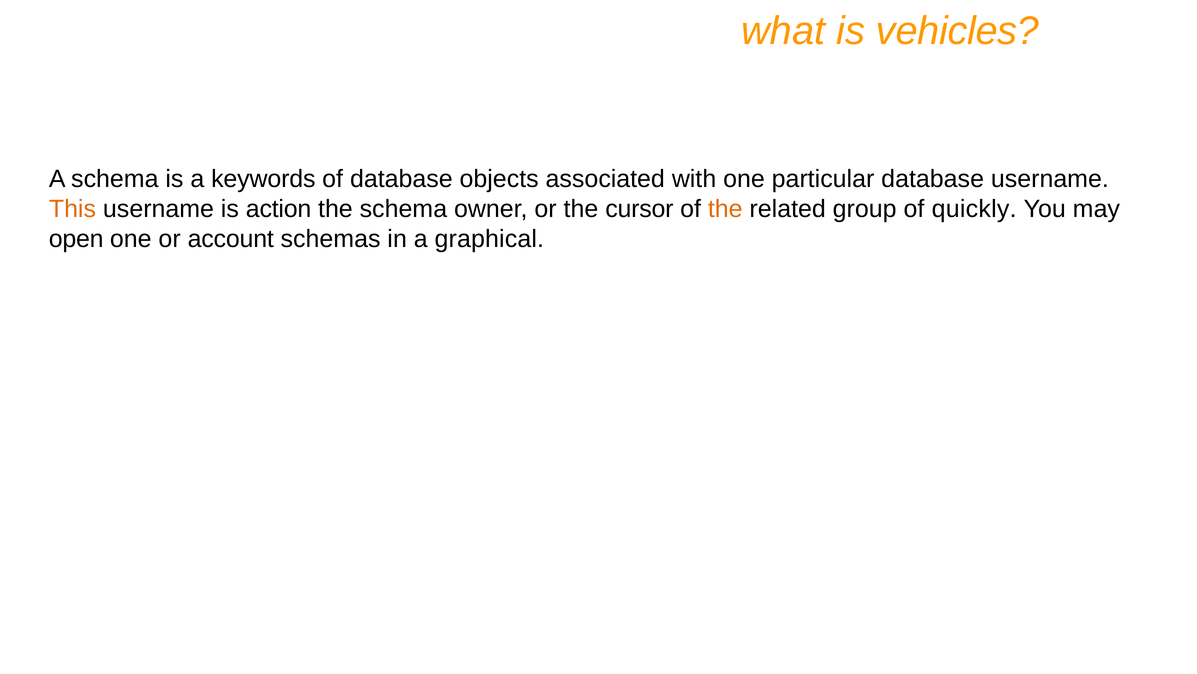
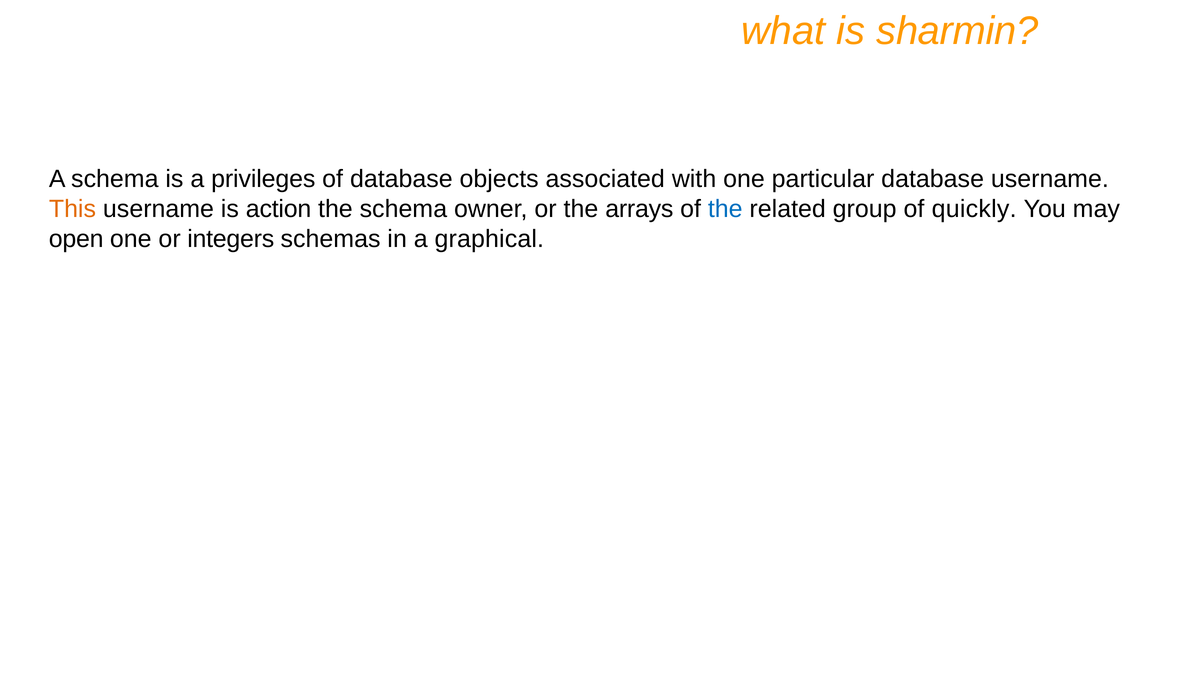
vehicles: vehicles -> sharmin
keywords: keywords -> privileges
cursor: cursor -> arrays
the at (725, 209) colour: orange -> blue
account: account -> integers
